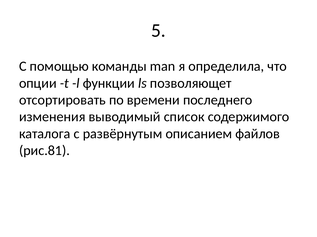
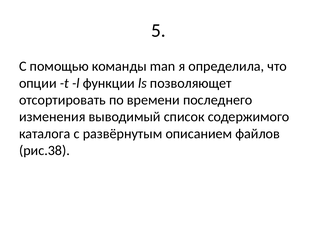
рис.81: рис.81 -> рис.38
